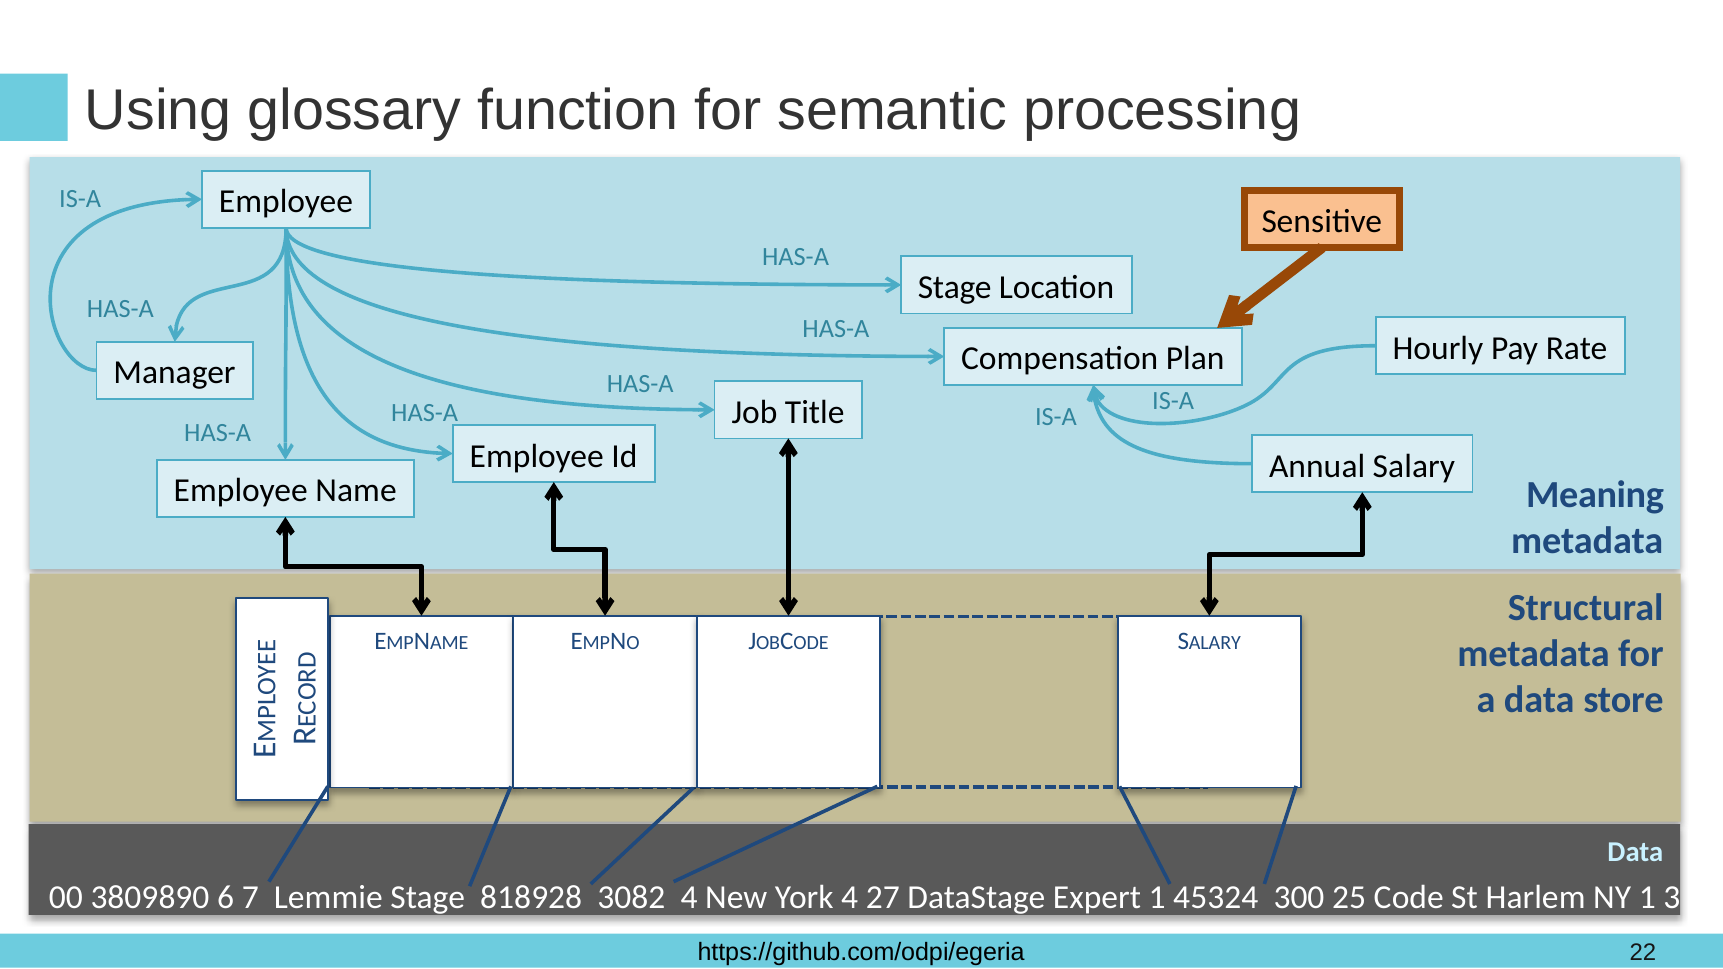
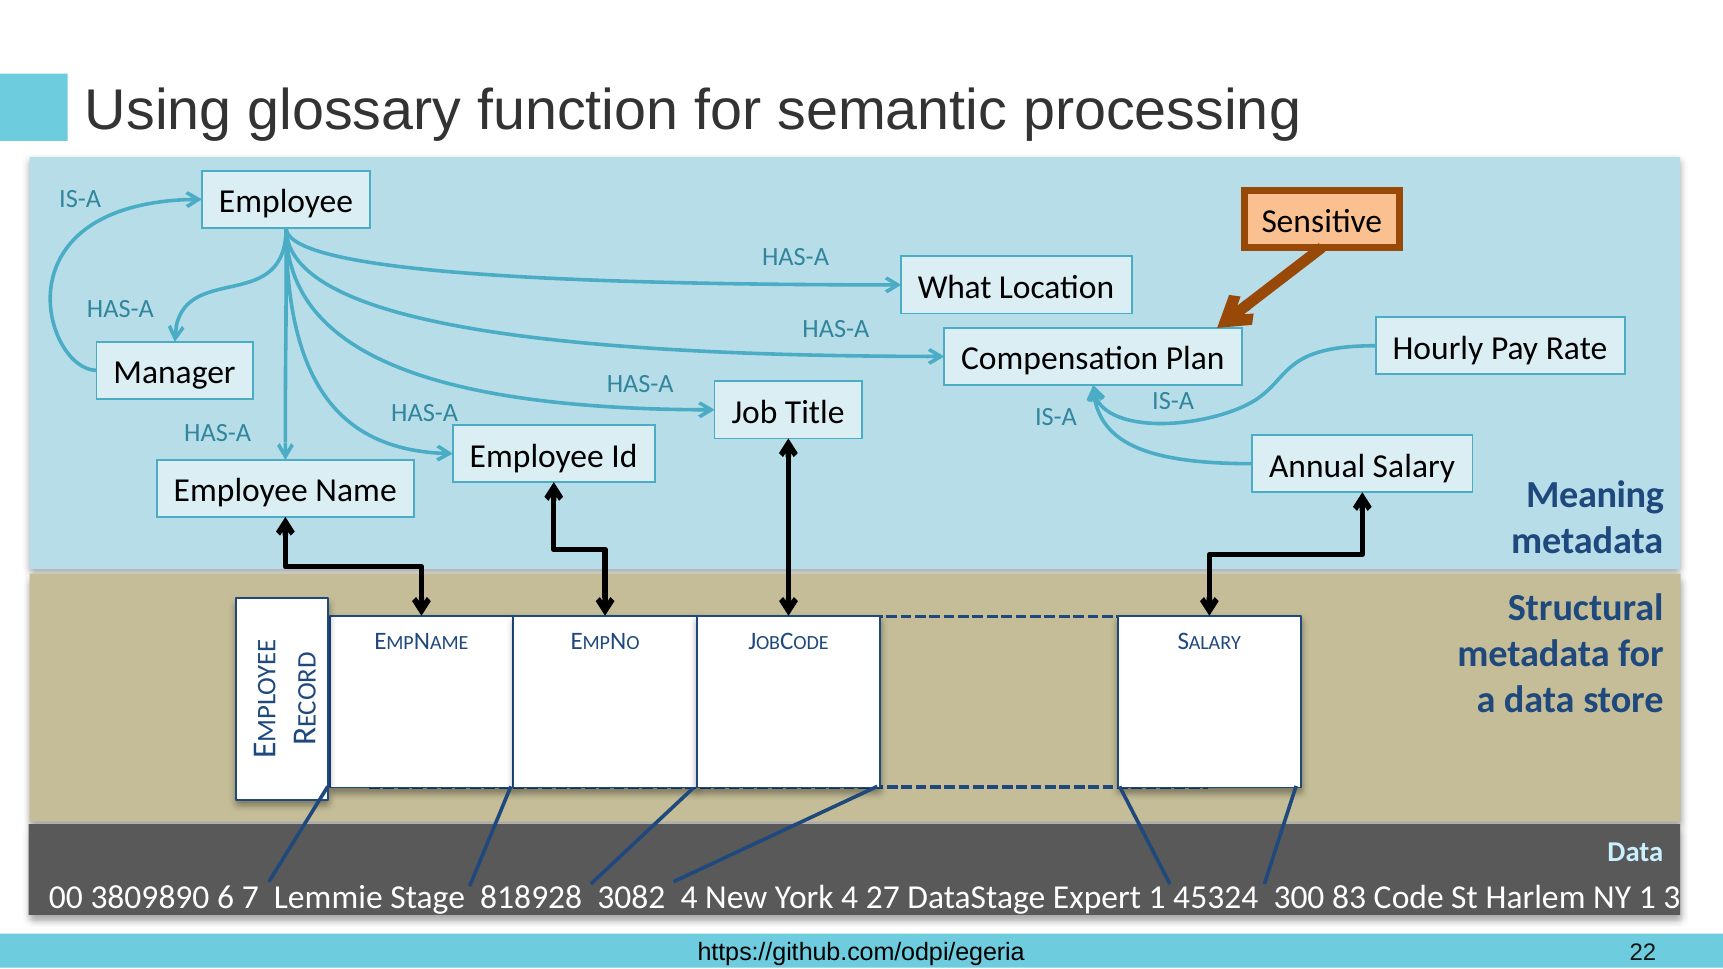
Stage at (955, 287): Stage -> What
25: 25 -> 83
